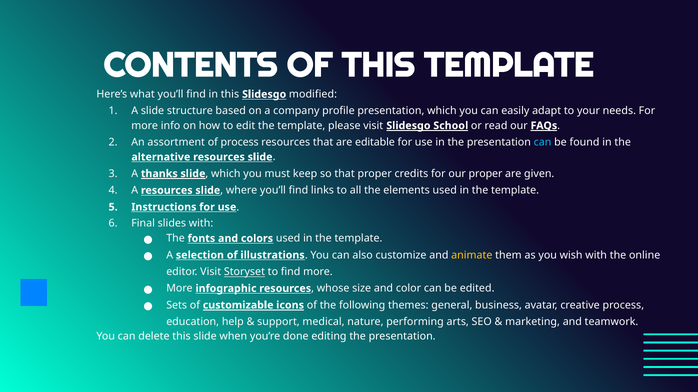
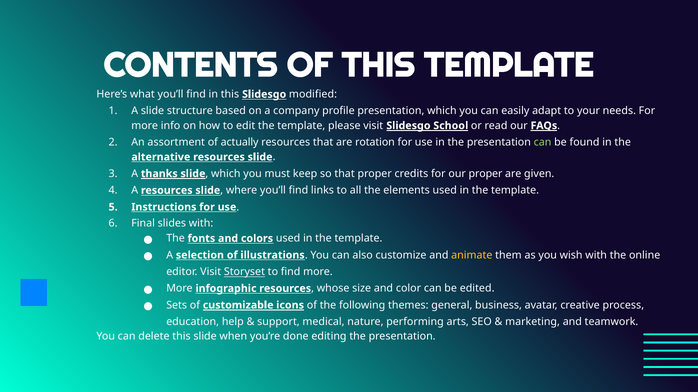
of process: process -> actually
editable: editable -> rotation
can at (543, 142) colour: light blue -> light green
